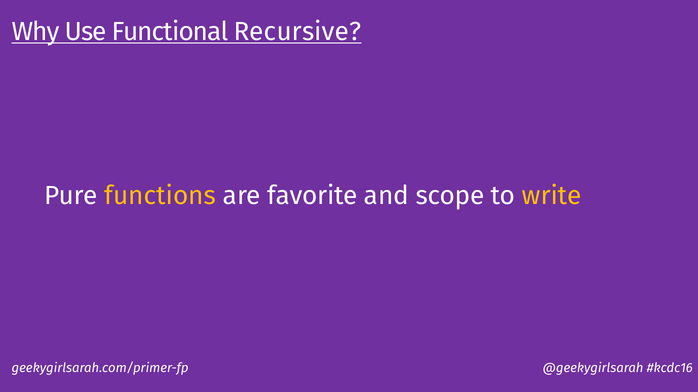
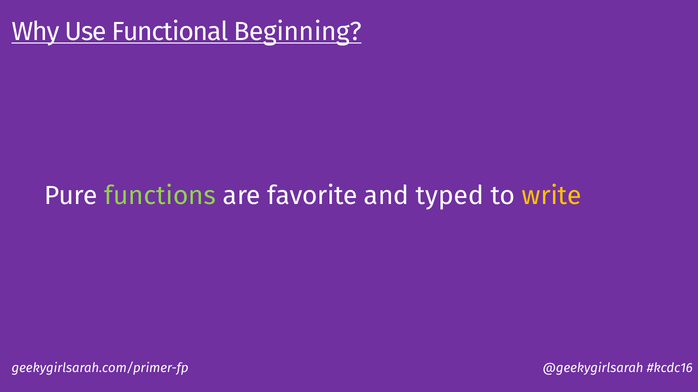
Recursive: Recursive -> Beginning
functions colour: yellow -> light green
scope: scope -> typed
